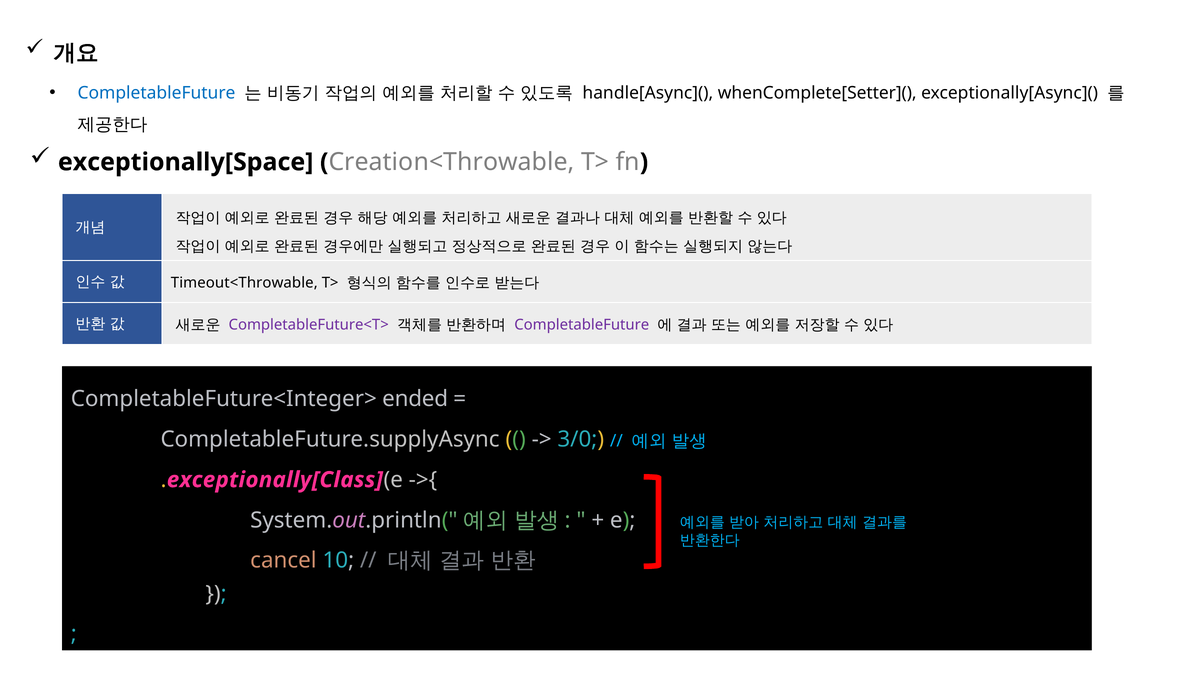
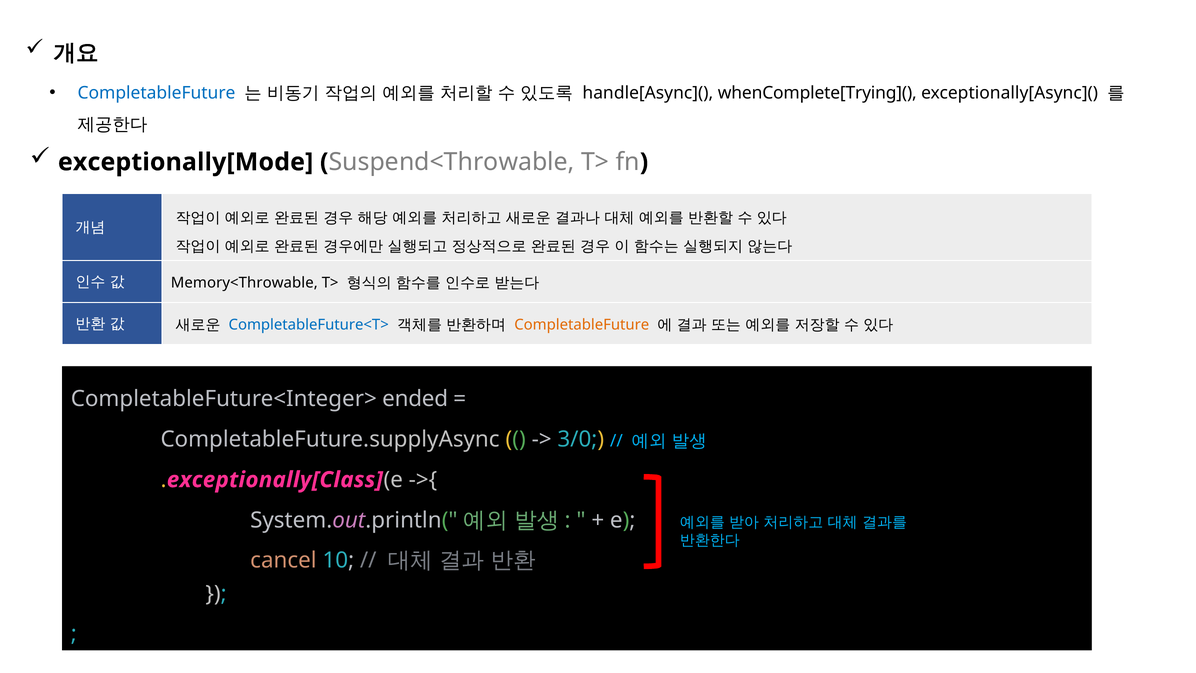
whenComplete[Setter](: whenComplete[Setter]( -> whenComplete[Trying](
exceptionally[Space: exceptionally[Space -> exceptionally[Mode
Creation<Throwable: Creation<Throwable -> Suspend<Throwable
Timeout<Throwable: Timeout<Throwable -> Memory<Throwable
CompletableFuture<T> colour: purple -> blue
CompletableFuture at (582, 324) colour: purple -> orange
